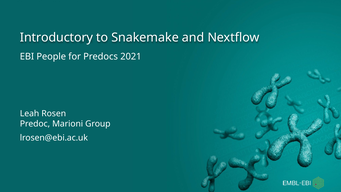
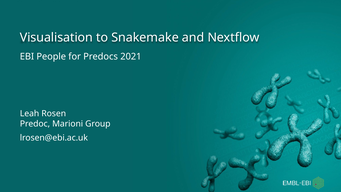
Introductory: Introductory -> Visualisation
